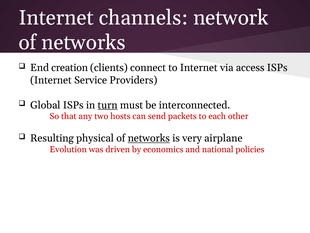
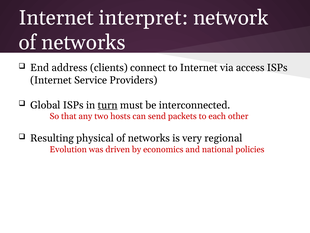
channels: channels -> interpret
creation: creation -> address
networks at (149, 138) underline: present -> none
airplane: airplane -> regional
